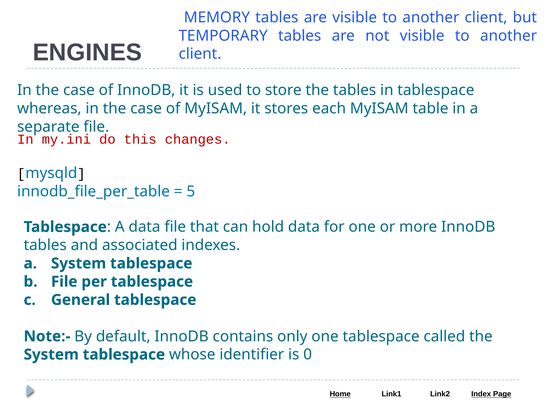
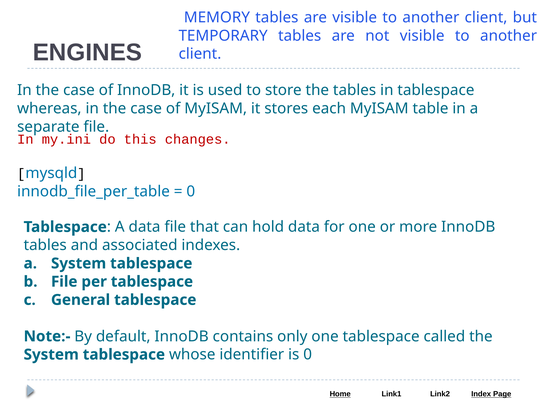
5 at (191, 192): 5 -> 0
